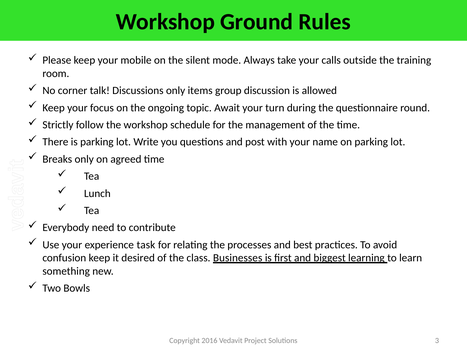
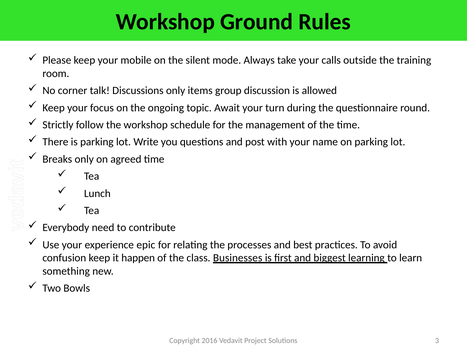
task: task -> epic
desired: desired -> happen
